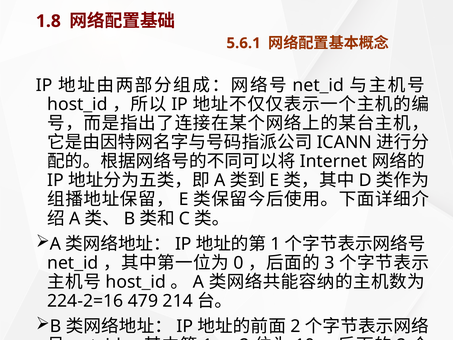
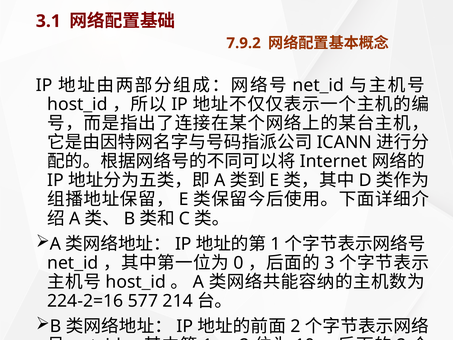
1.8: 1.8 -> 3.1
5.6.1: 5.6.1 -> 7.9.2
479: 479 -> 577
